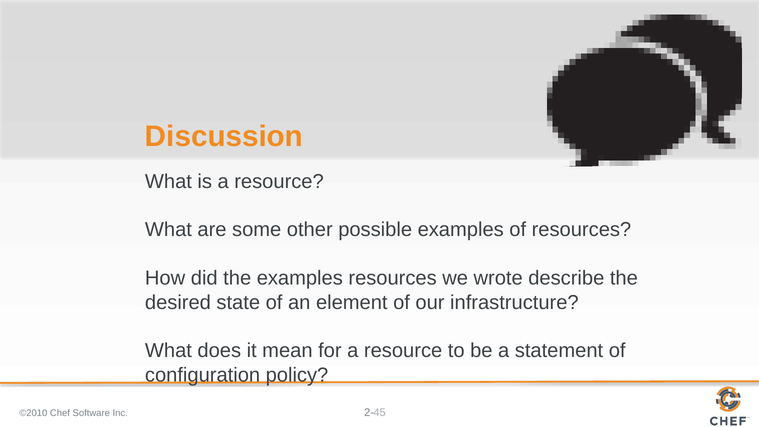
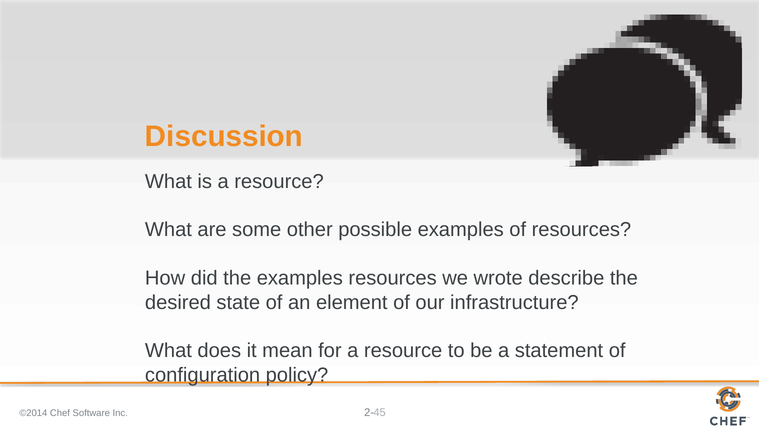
©2010: ©2010 -> ©2014
